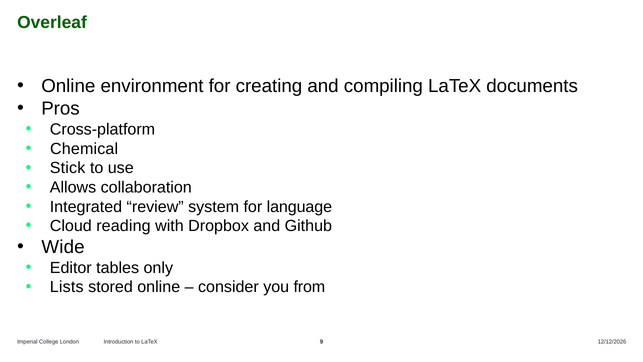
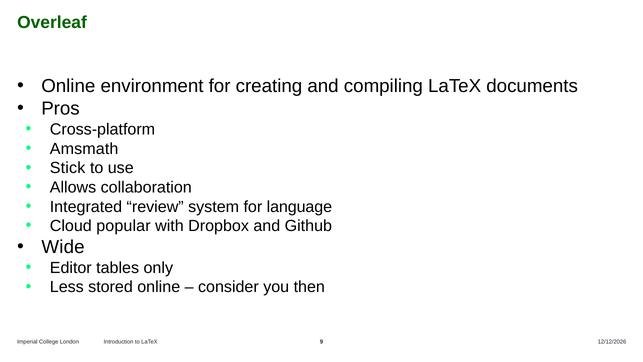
Chemical: Chemical -> Amsmath
reading: reading -> popular
Lists: Lists -> Less
from: from -> then
